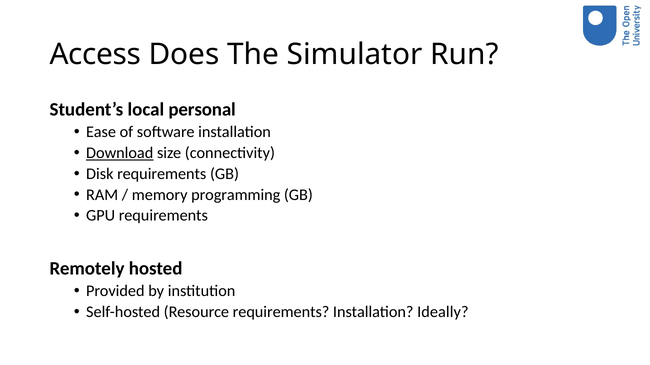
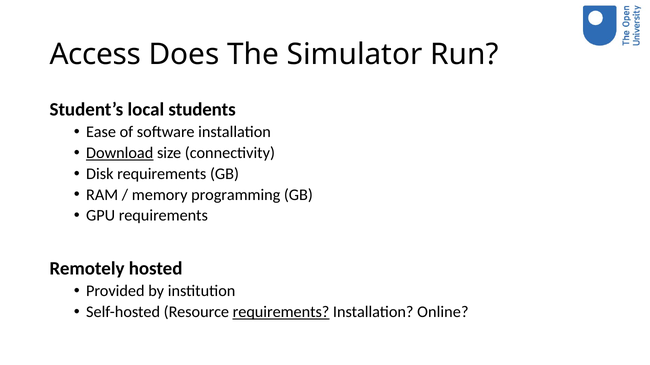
personal: personal -> students
requirements at (281, 312) underline: none -> present
Ideally: Ideally -> Online
